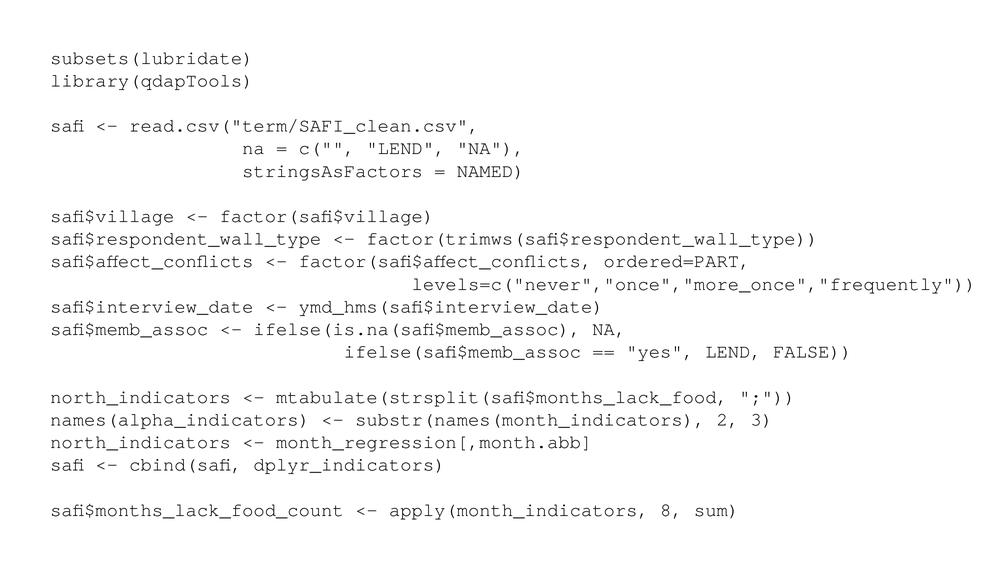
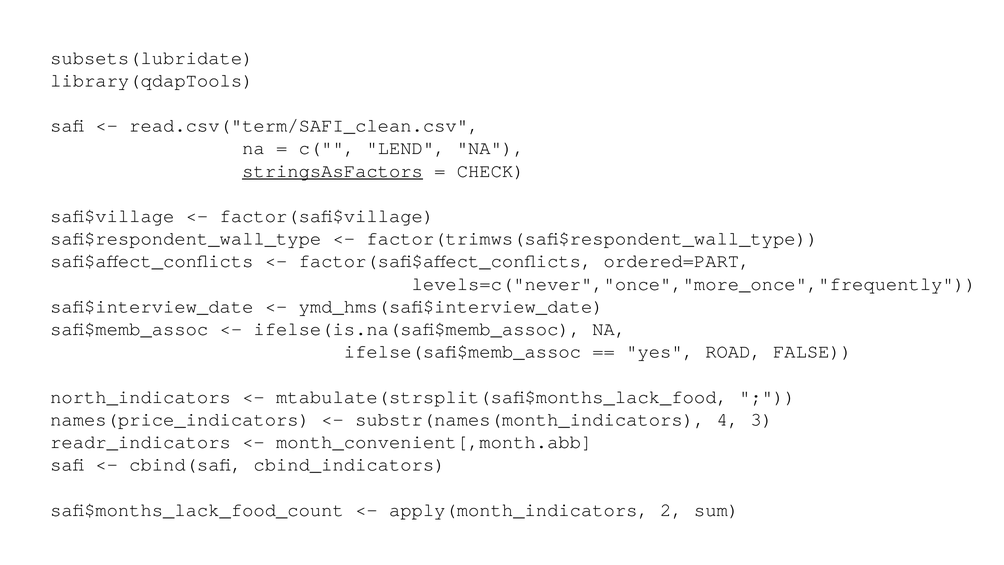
stringsAsFactors underline: none -> present
NAMED: NAMED -> CHECK
yes LEND: LEND -> ROAD
names(alpha_indicators: names(alpha_indicators -> names(price_indicators
2: 2 -> 4
north_indicators at (141, 442): north_indicators -> readr_indicators
month_regression[,month.abb: month_regression[,month.abb -> month_convenient[,month.abb
dplyr_indicators: dplyr_indicators -> cbind_indicators
8: 8 -> 2
